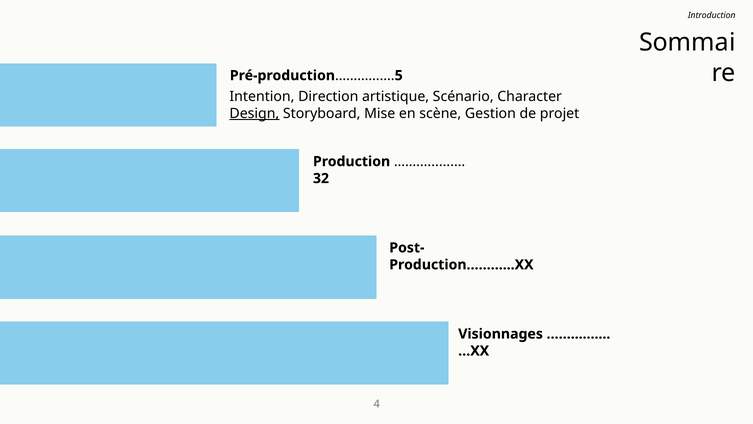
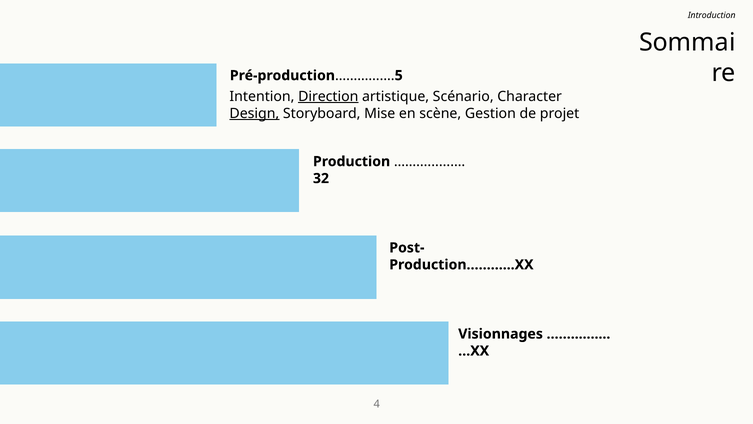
Direction underline: none -> present
